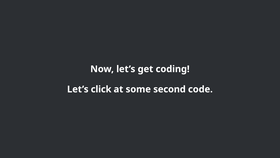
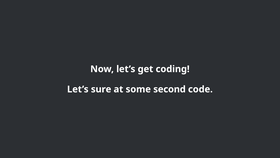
click: click -> sure
